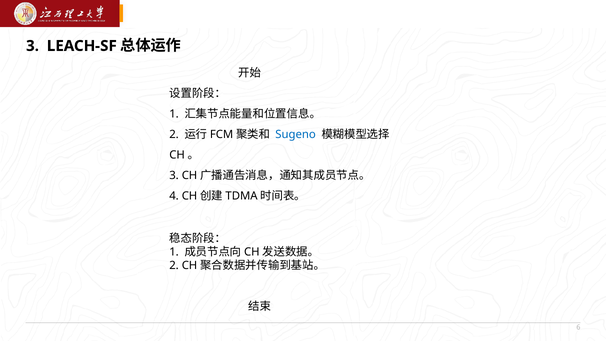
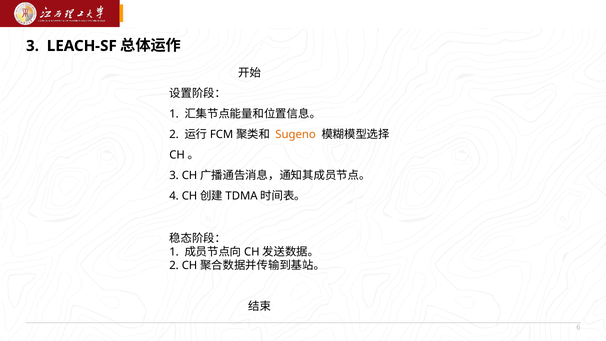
Sugeno colour: blue -> orange
